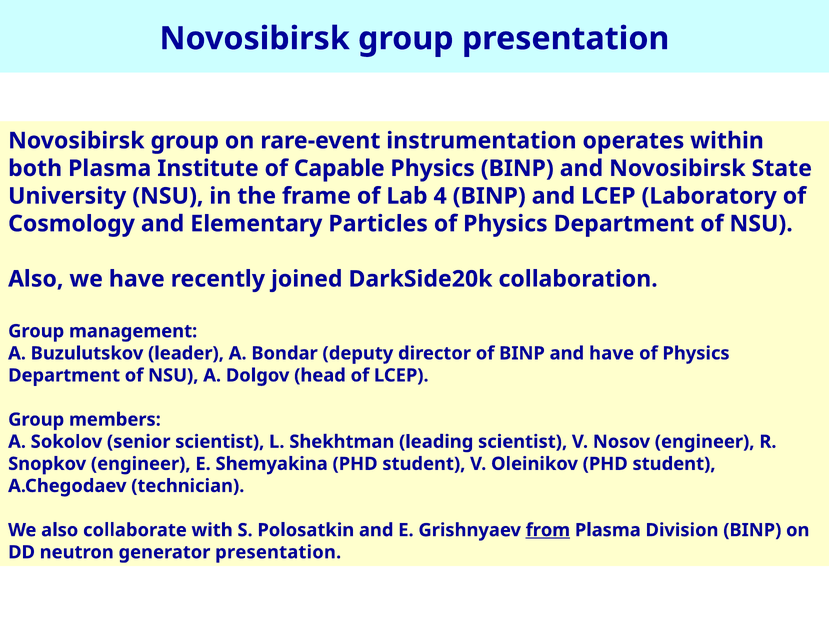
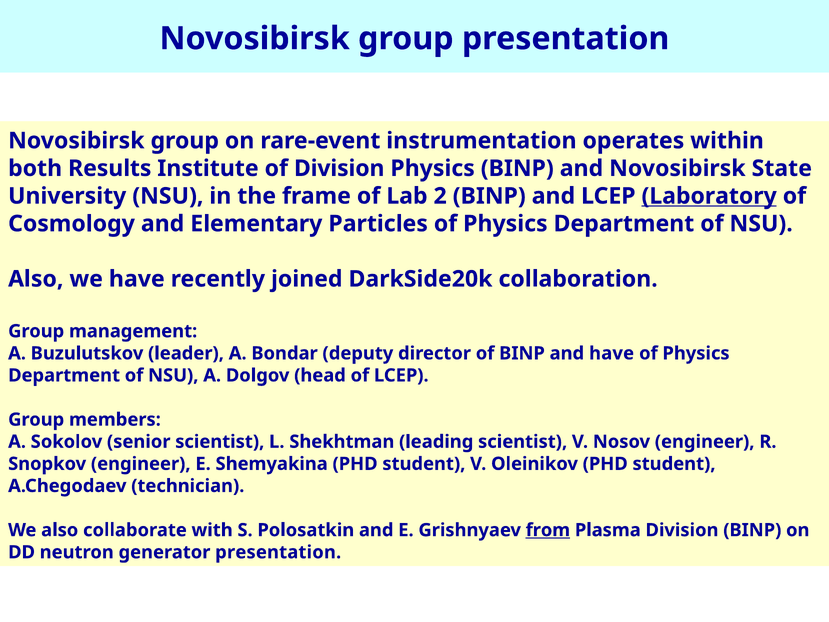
both Plasma: Plasma -> Results
of Capable: Capable -> Division
4: 4 -> 2
Laboratory underline: none -> present
